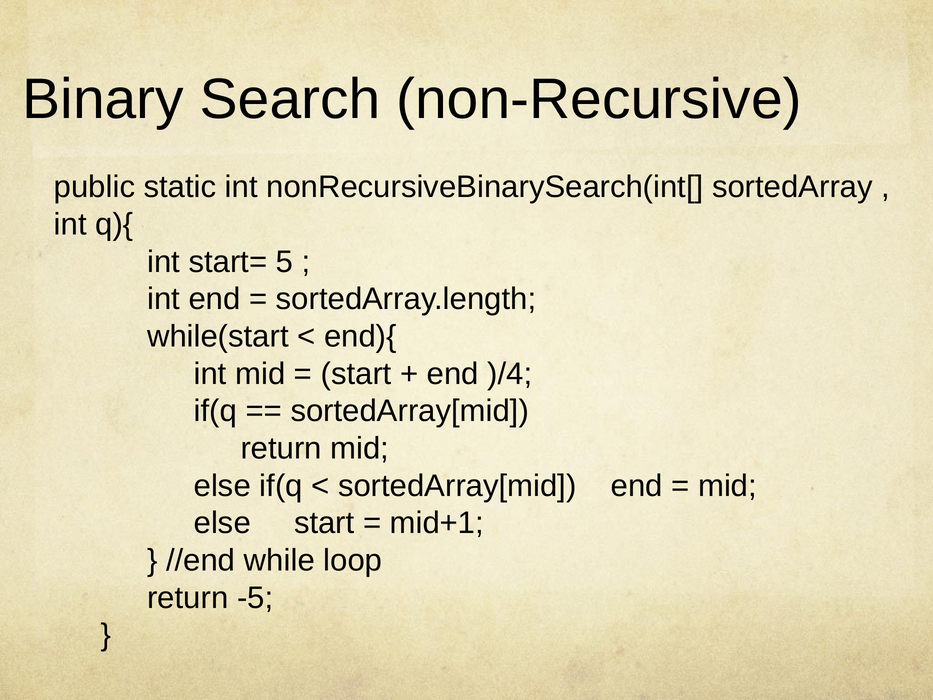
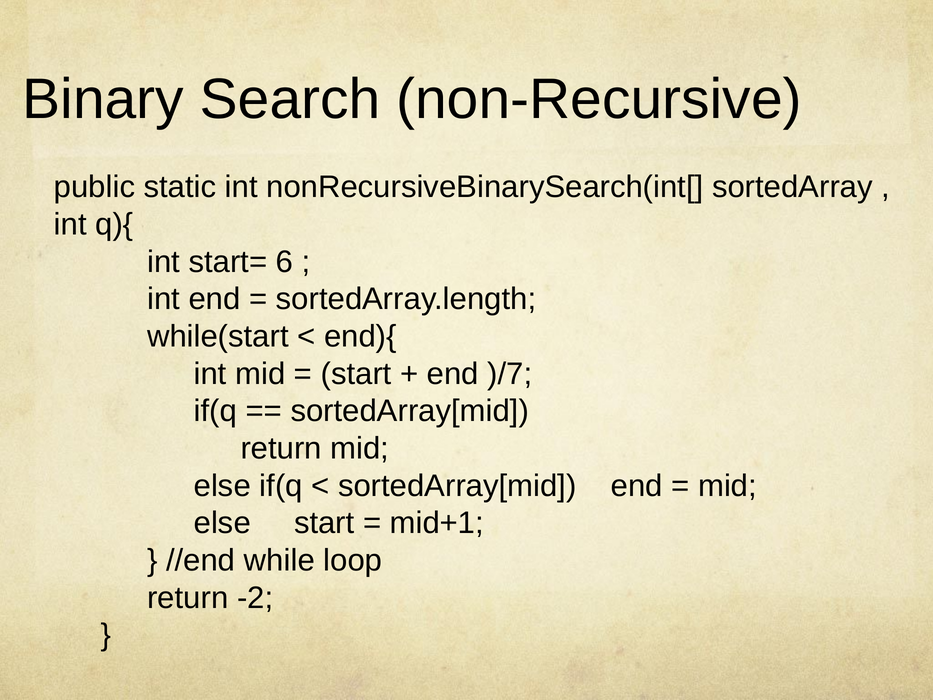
5: 5 -> 6
)/4: )/4 -> )/7
-5: -5 -> -2
